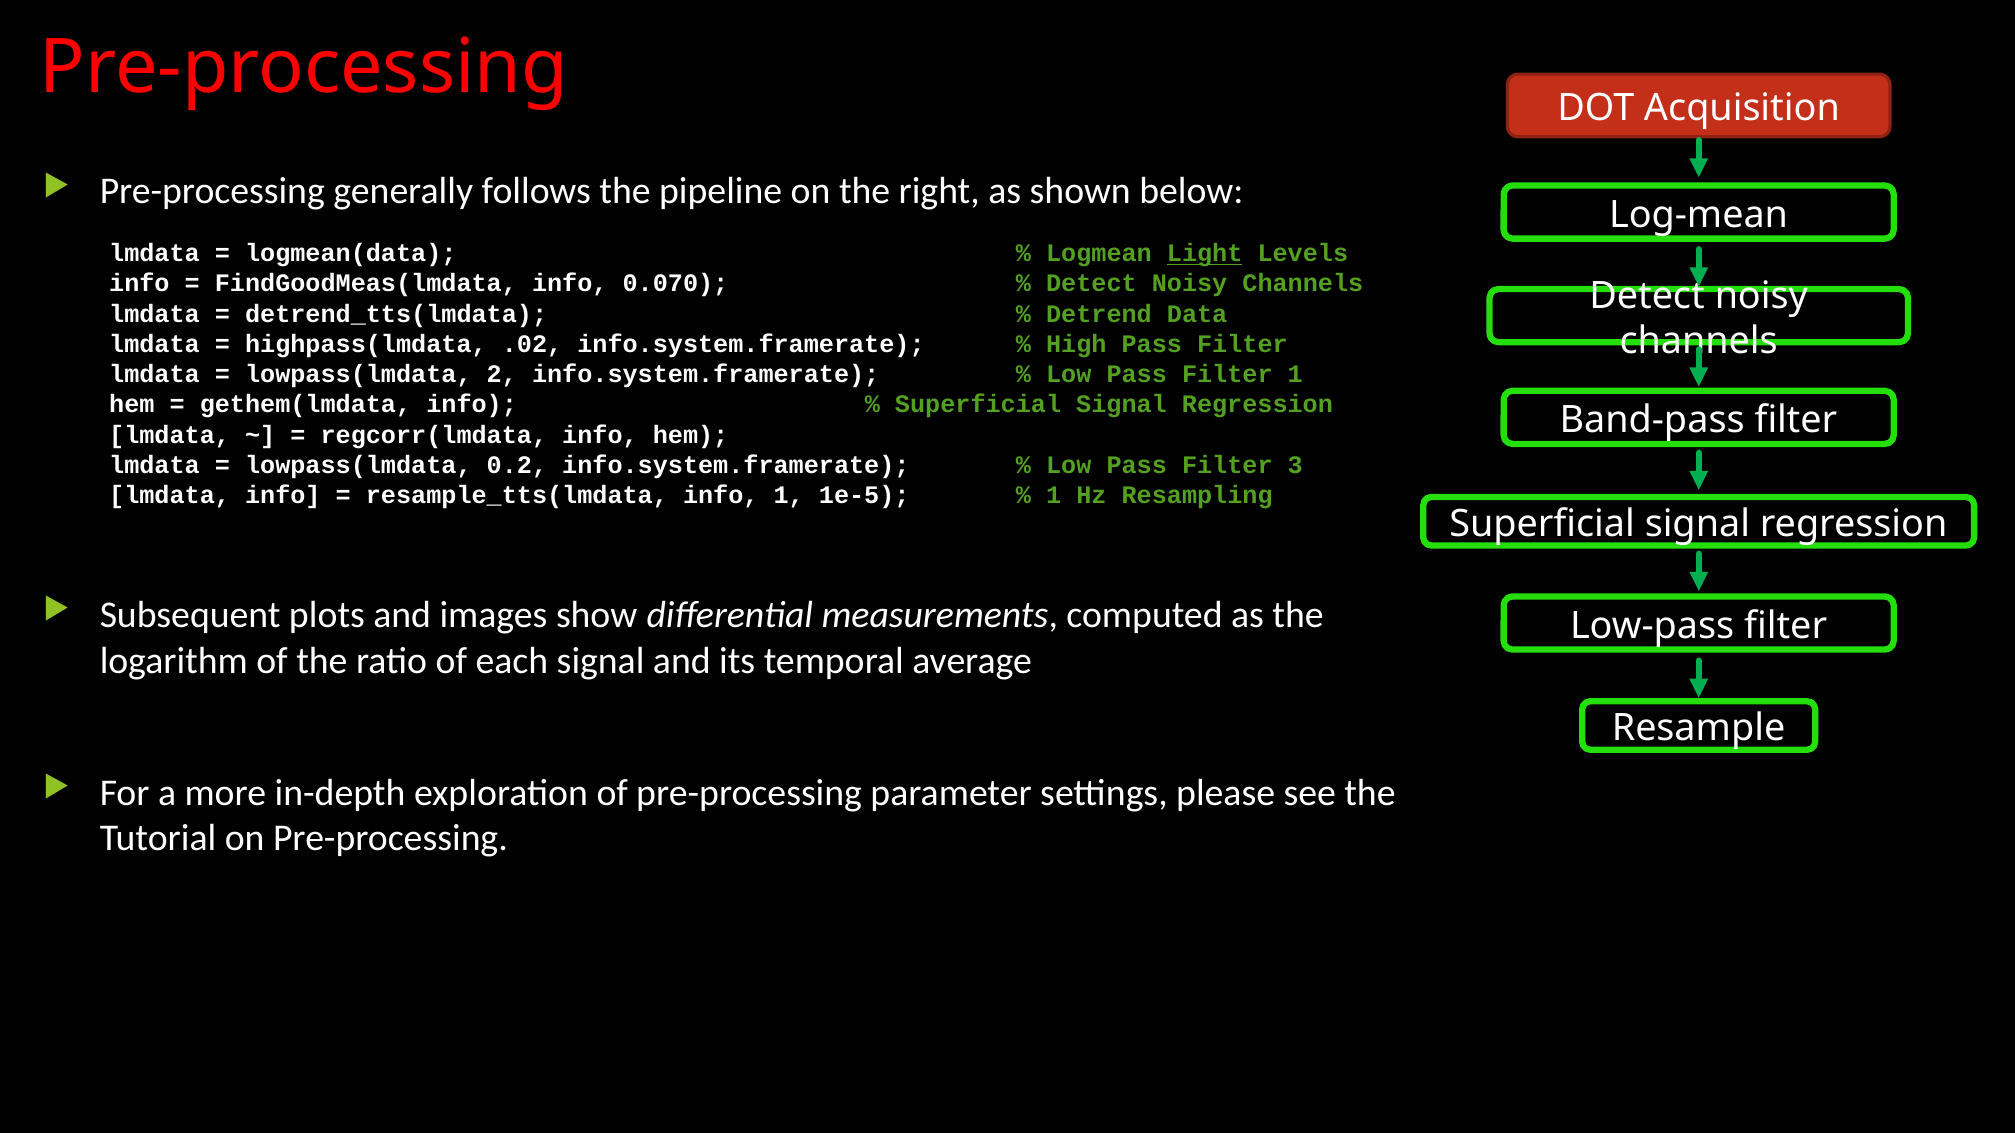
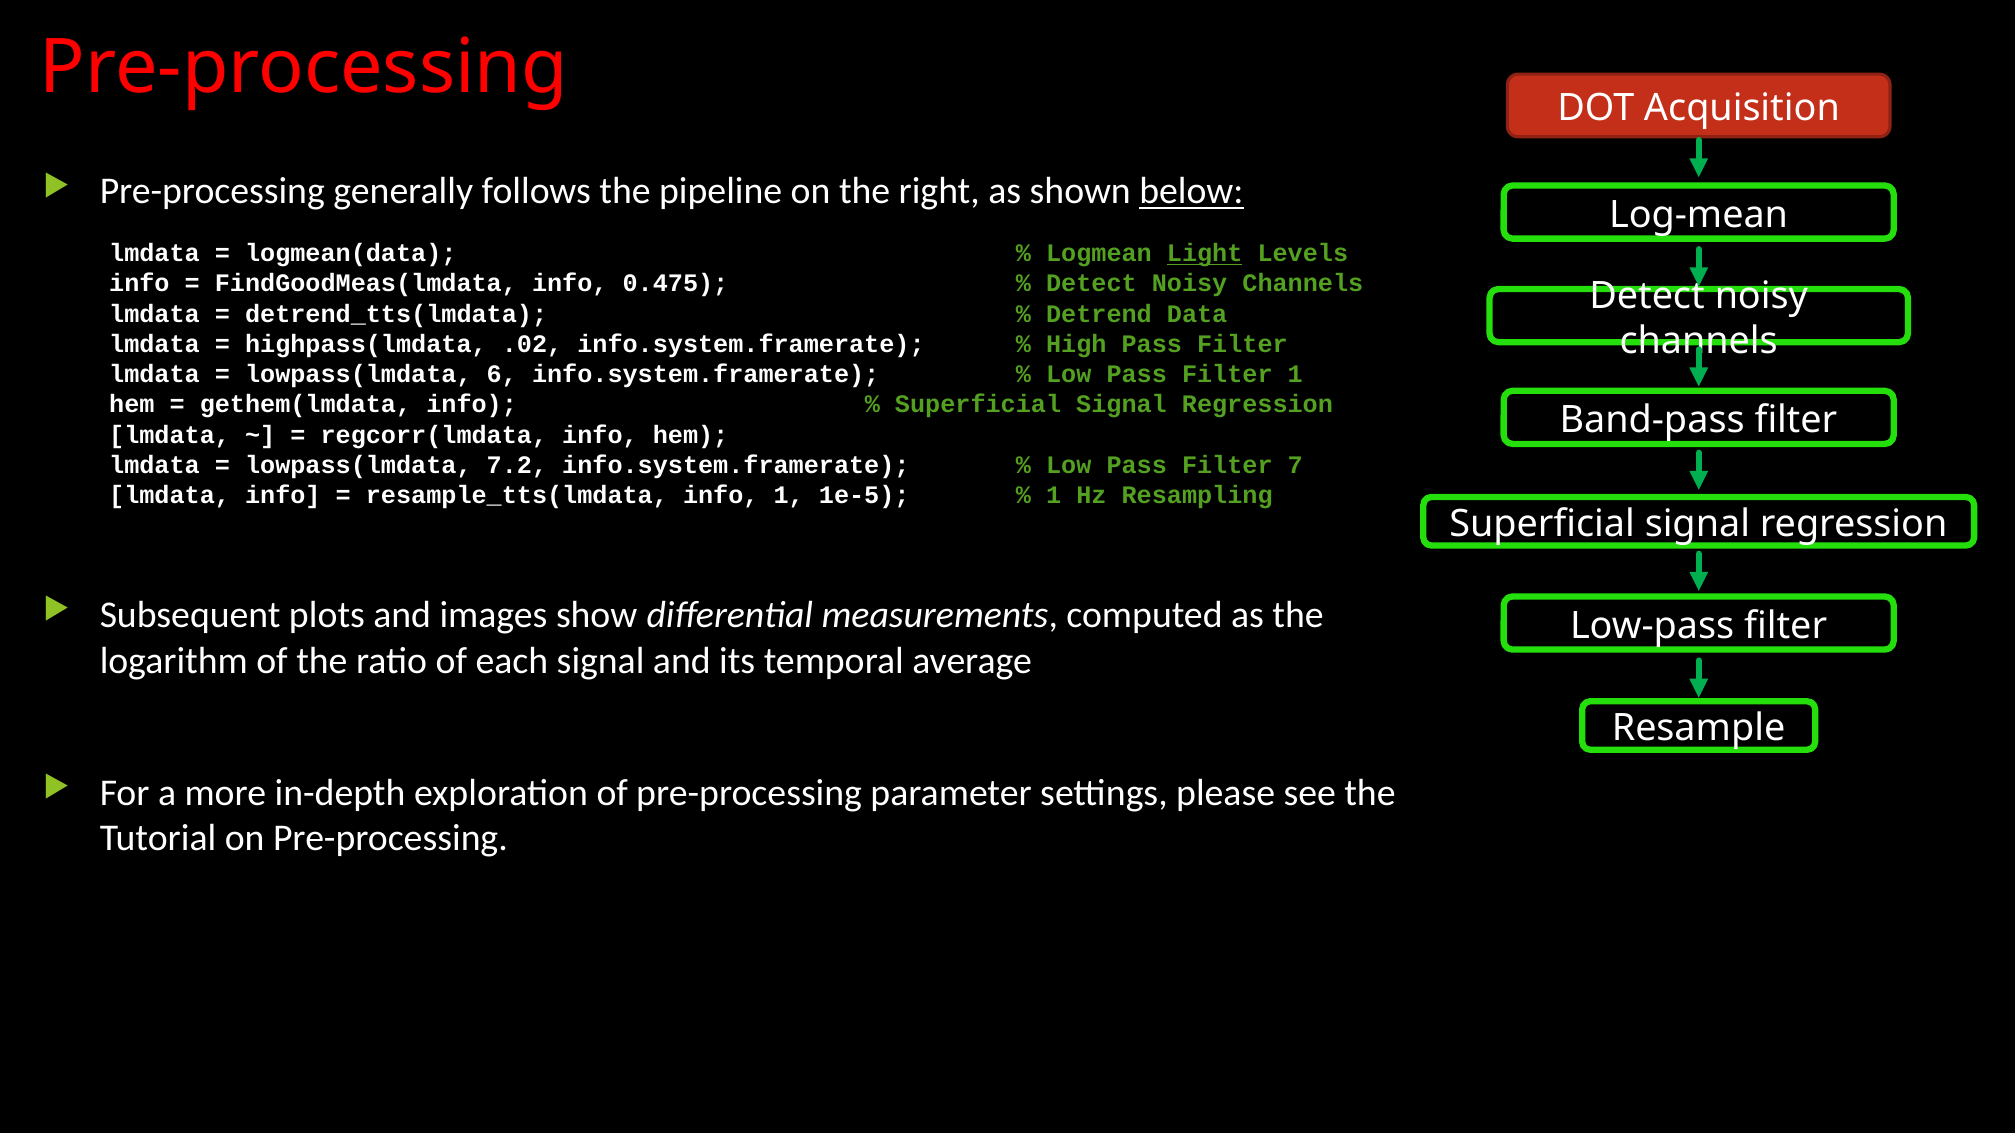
below underline: none -> present
0.070: 0.070 -> 0.475
2: 2 -> 6
0.2: 0.2 -> 7.2
3: 3 -> 7
